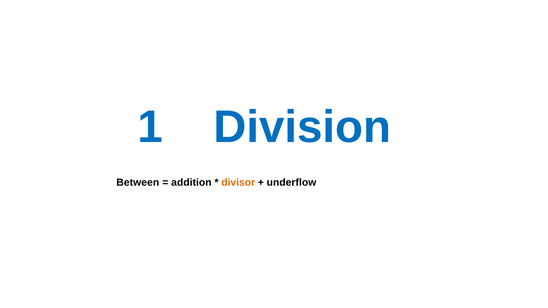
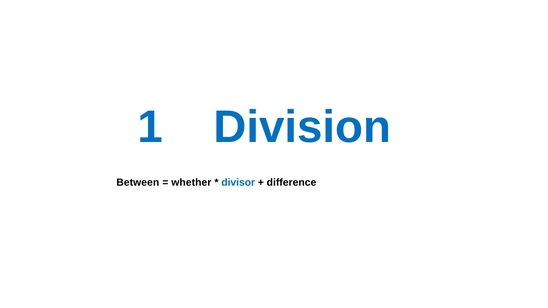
addition: addition -> whether
divisor colour: orange -> blue
underflow: underflow -> difference
